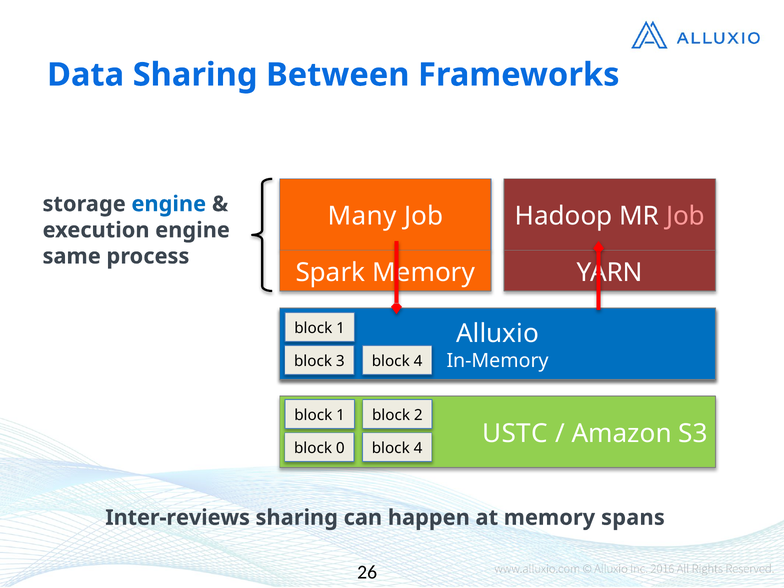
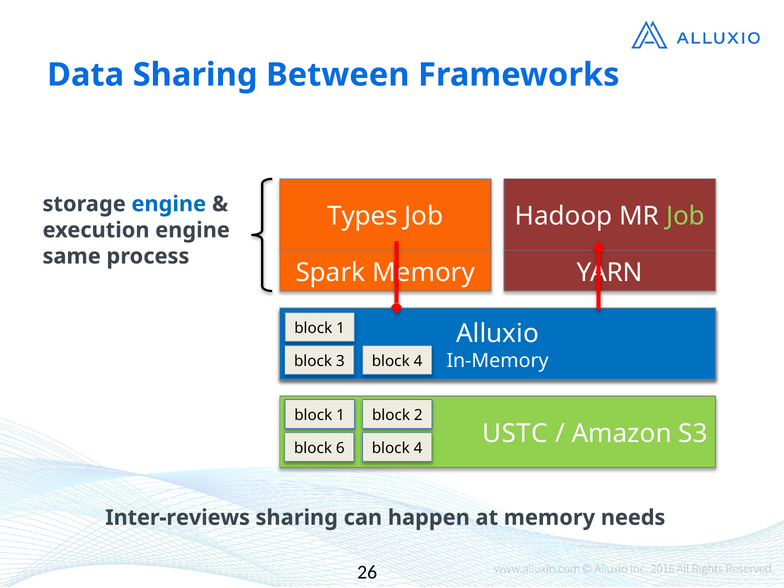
Many: Many -> Types
Job at (685, 216) colour: pink -> light green
0: 0 -> 6
spans: spans -> needs
